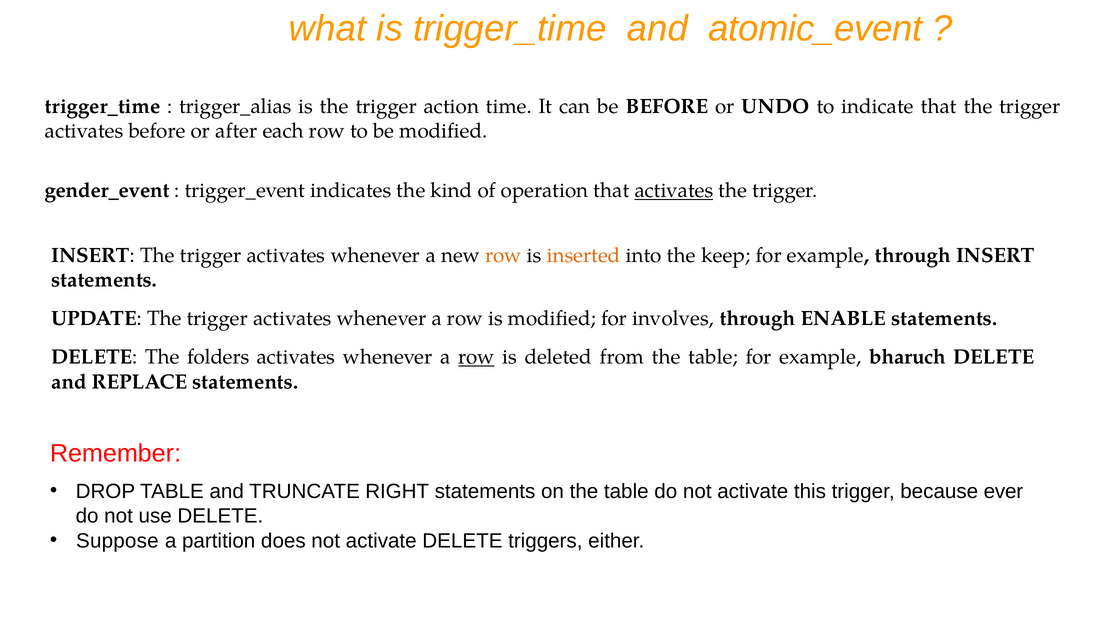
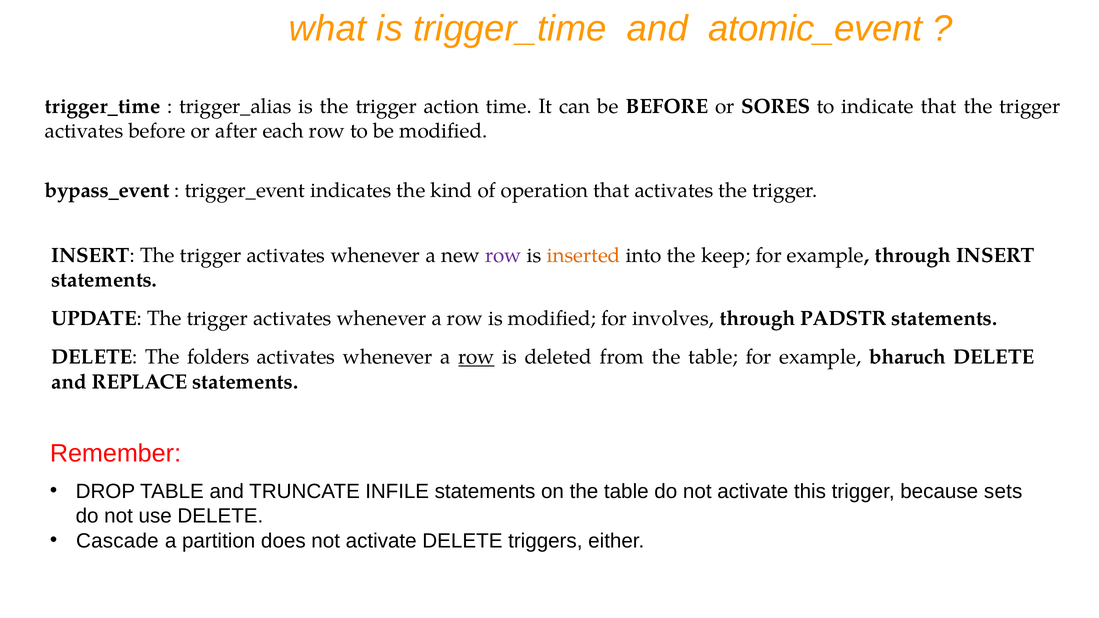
UNDO: UNDO -> SORES
gender_event: gender_event -> bypass_event
activates at (674, 191) underline: present -> none
row at (503, 256) colour: orange -> purple
ENABLE: ENABLE -> PADSTR
RIGHT: RIGHT -> INFILE
ever: ever -> sets
Suppose: Suppose -> Cascade
